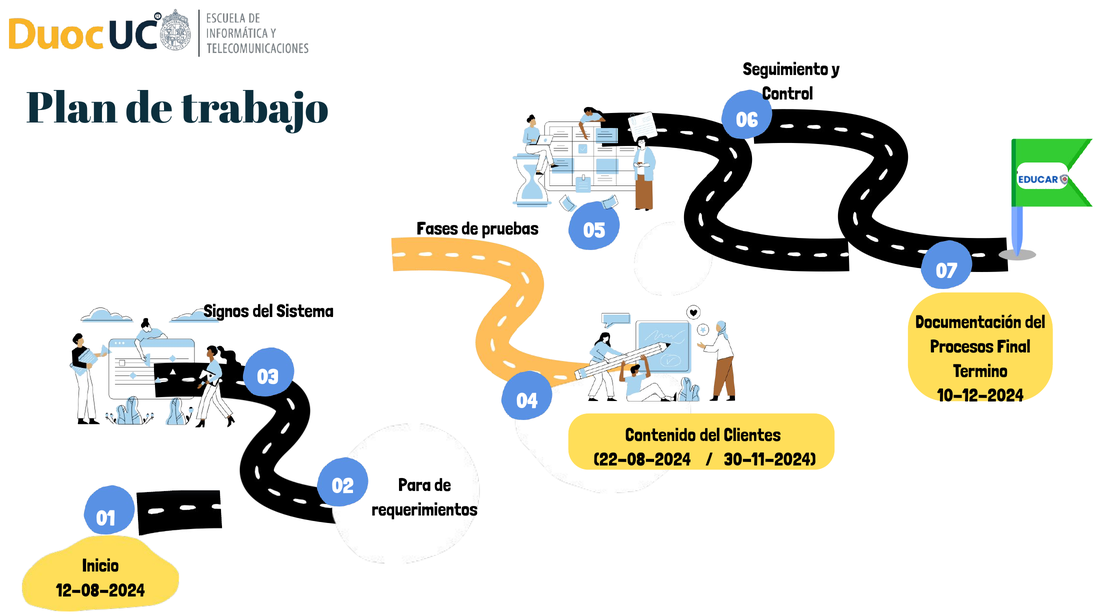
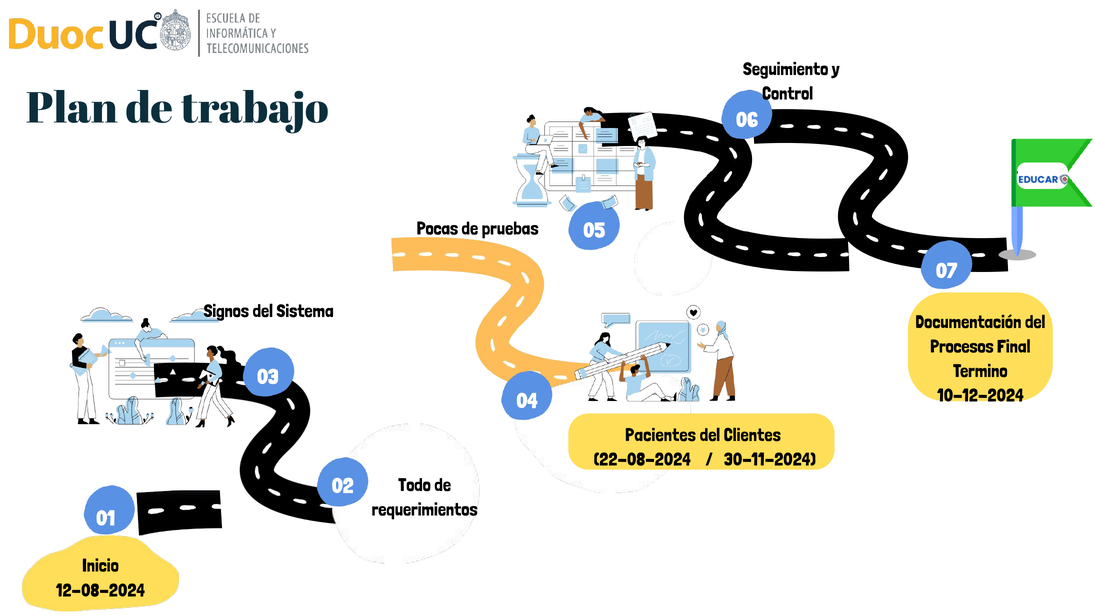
Fases: Fases -> Pocas
Contenido: Contenido -> Pacientes
Para: Para -> Todo
